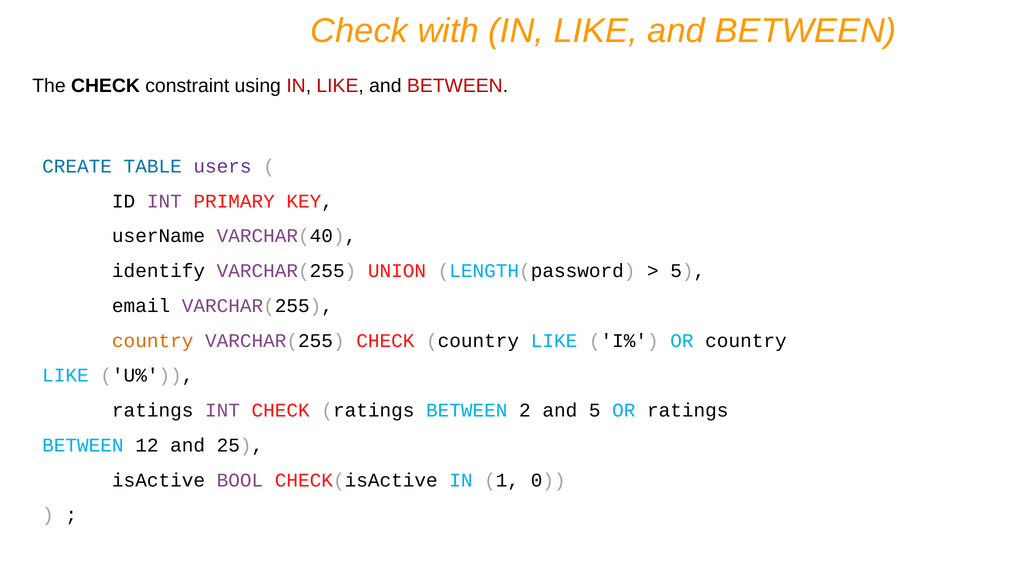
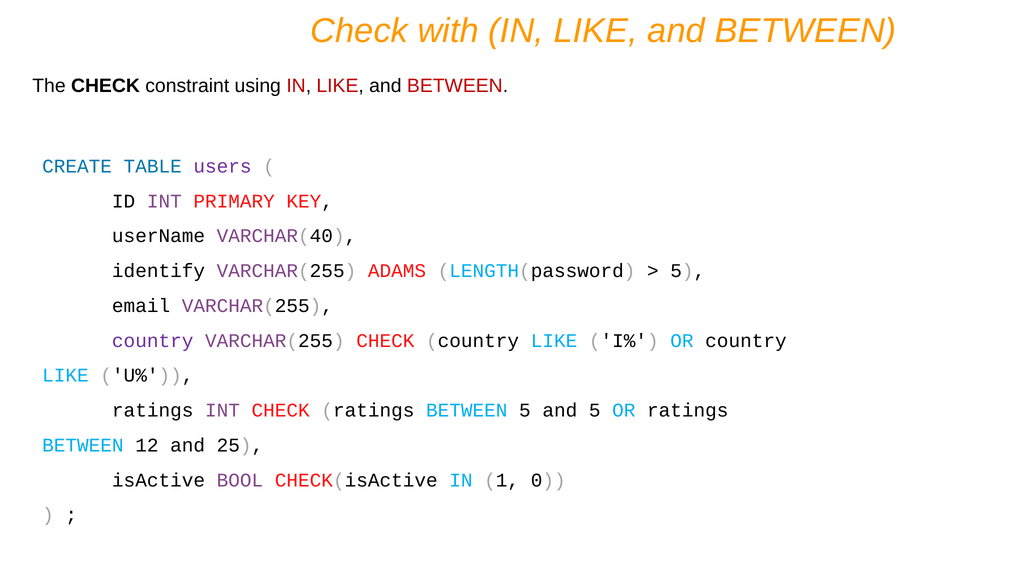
UNION: UNION -> ADAMS
country at (153, 341) colour: orange -> purple
BETWEEN 2: 2 -> 5
